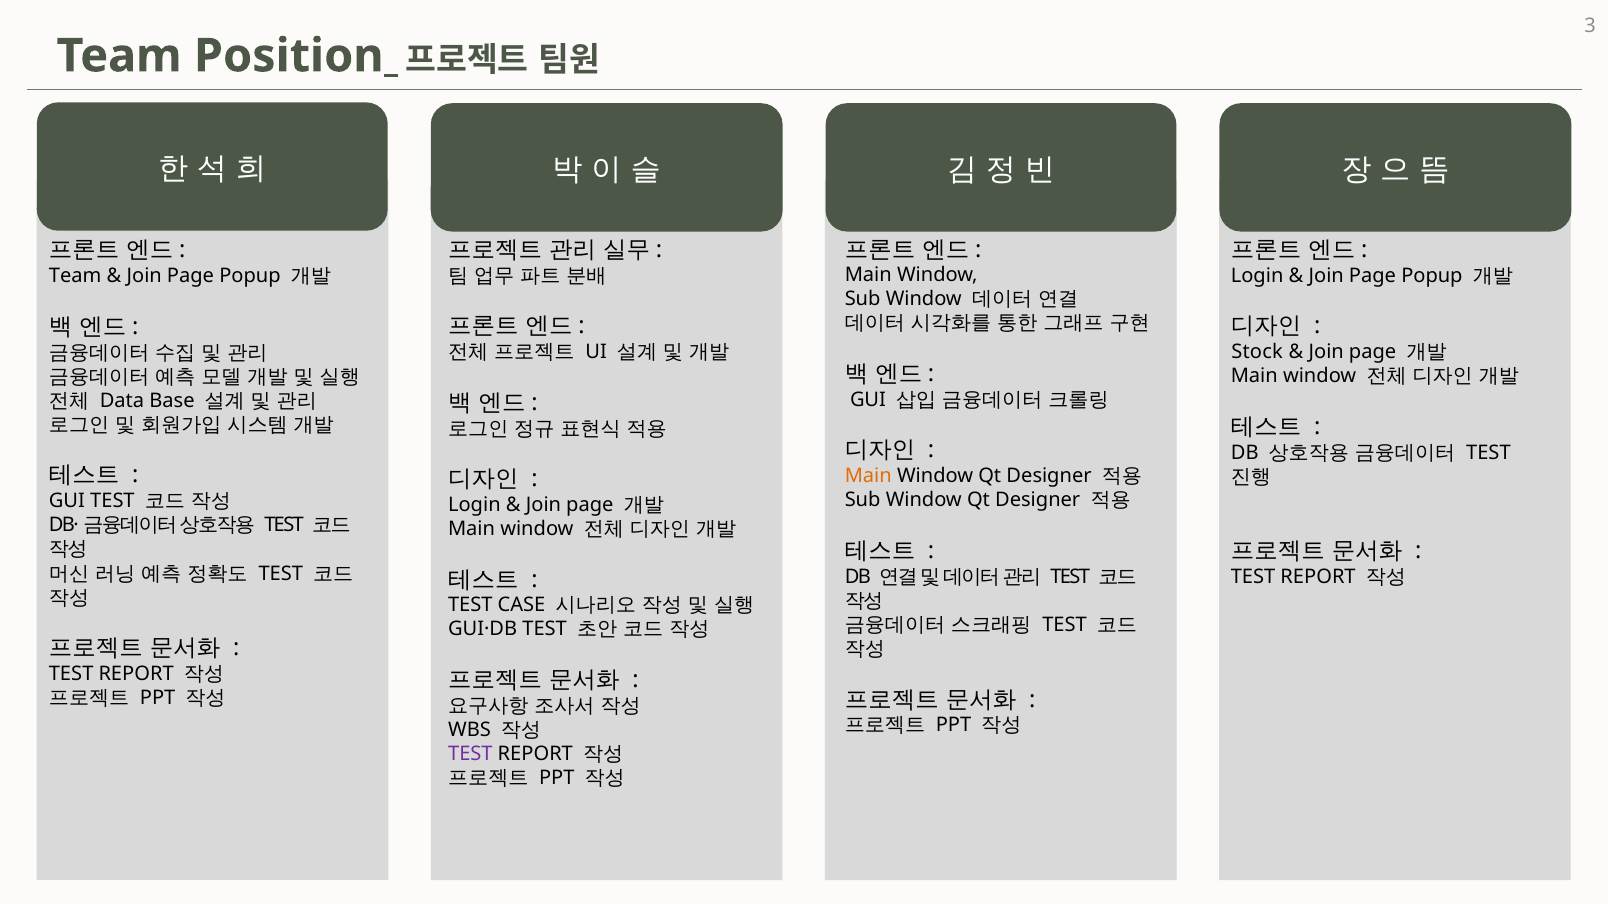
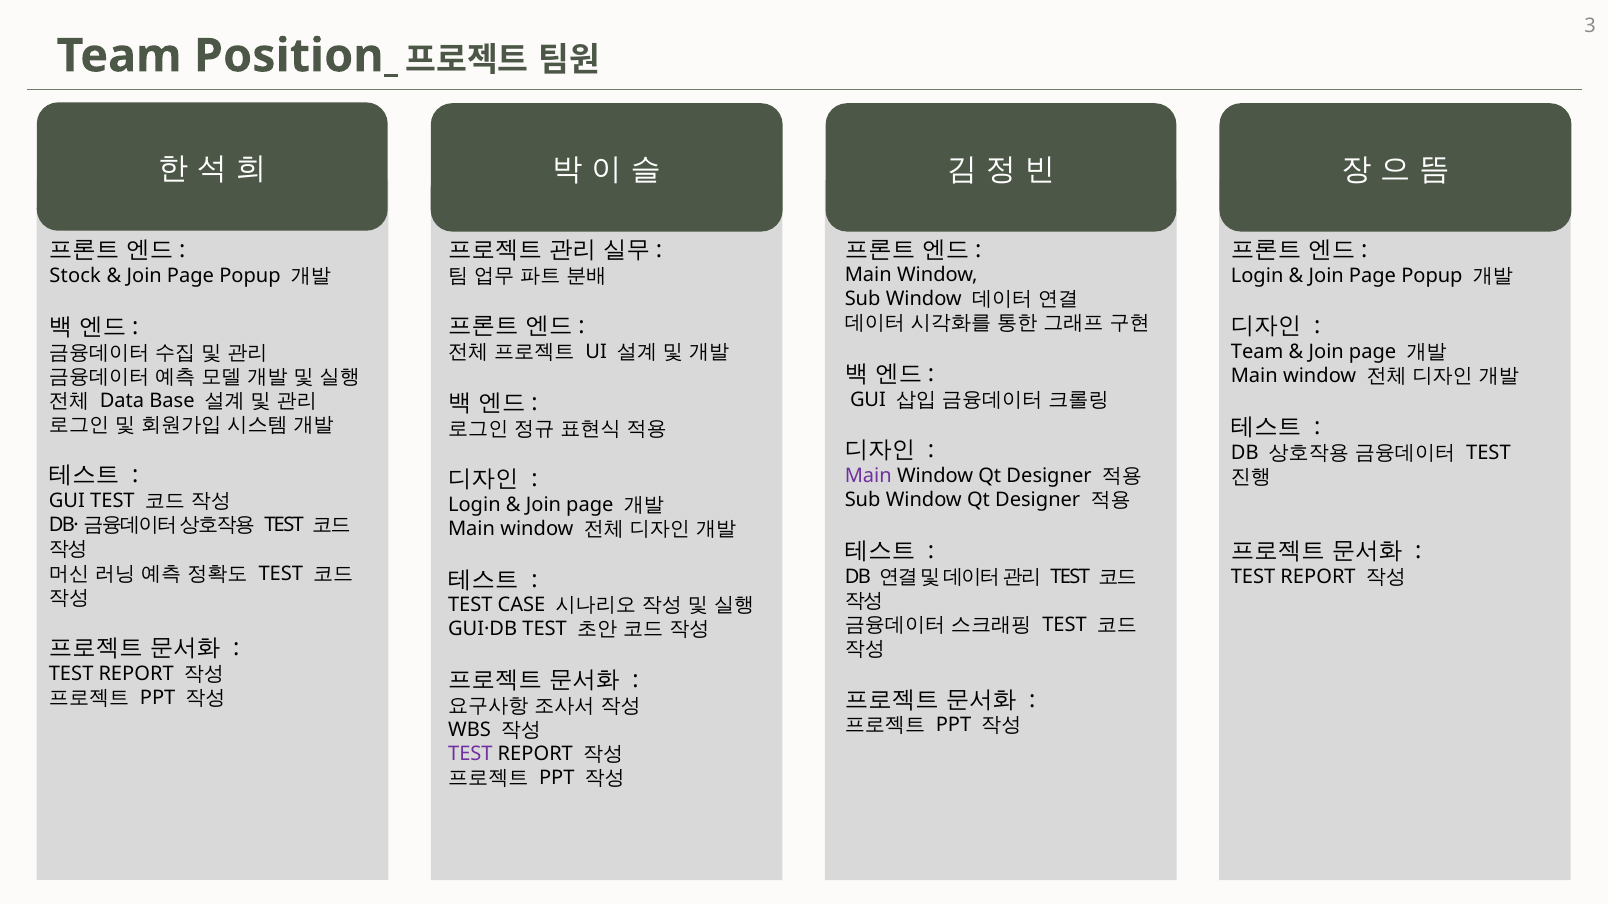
Team at (75, 276): Team -> Stock
Stock at (1257, 352): Stock -> Team
Main at (868, 476) colour: orange -> purple
